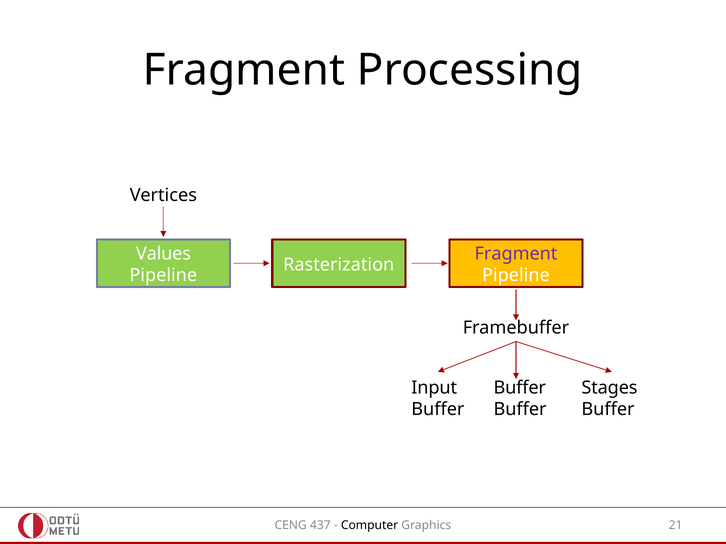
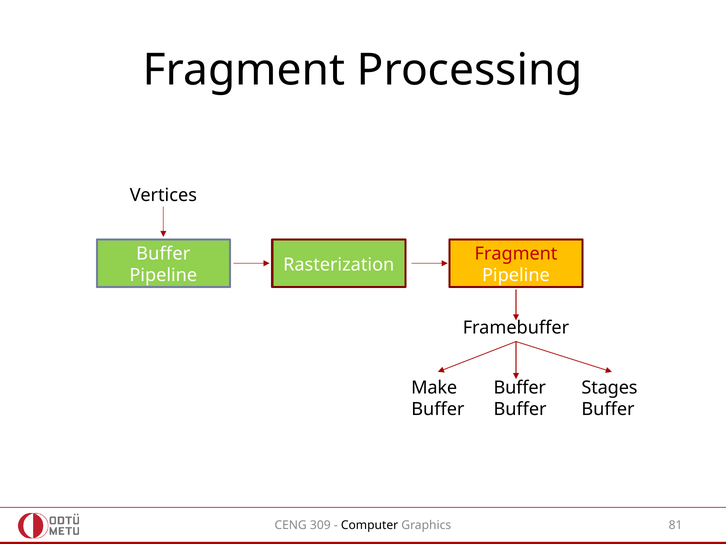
Values at (163, 254): Values -> Buffer
Fragment at (516, 254) colour: purple -> red
Input: Input -> Make
437: 437 -> 309
21: 21 -> 81
